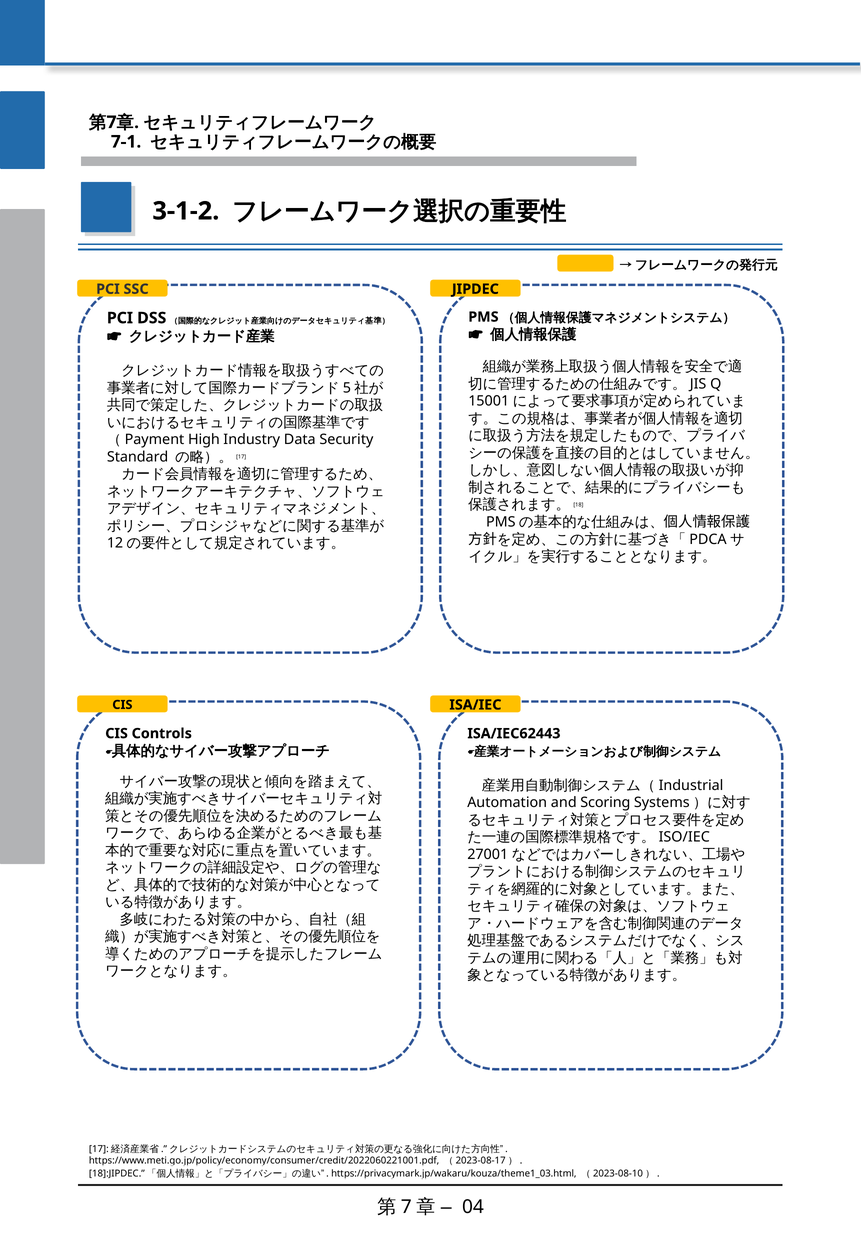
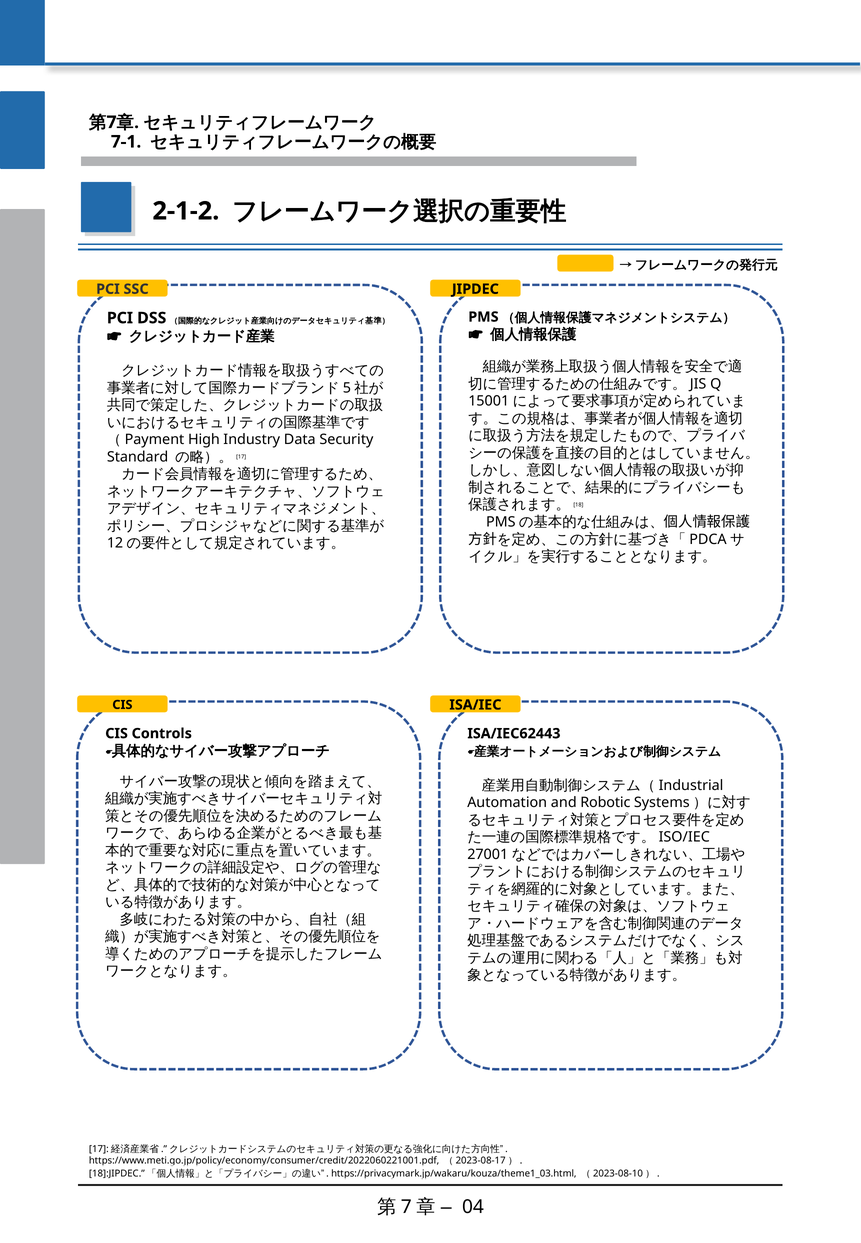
3-1-2: 3-1-2 -> 2-1-2
Scoring: Scoring -> Robotic
